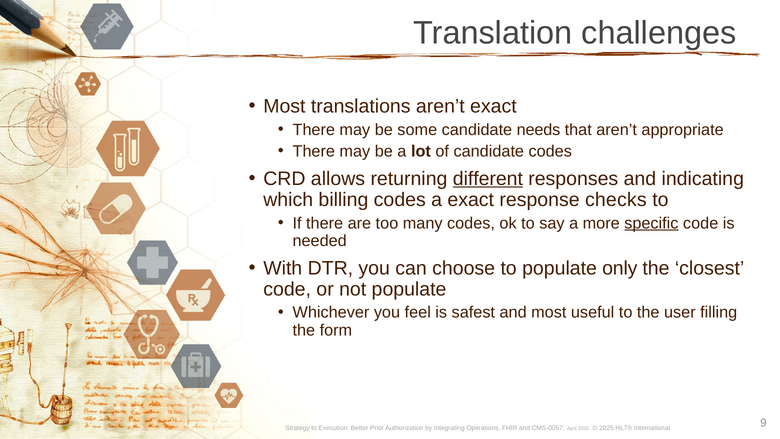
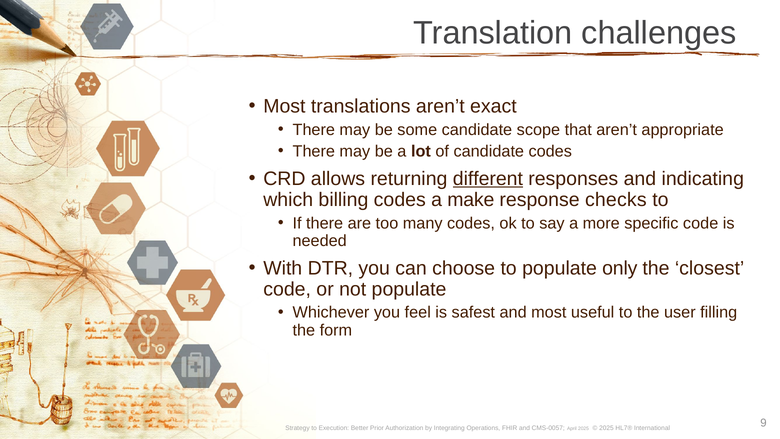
needs: needs -> scope
a exact: exact -> make
specific underline: present -> none
